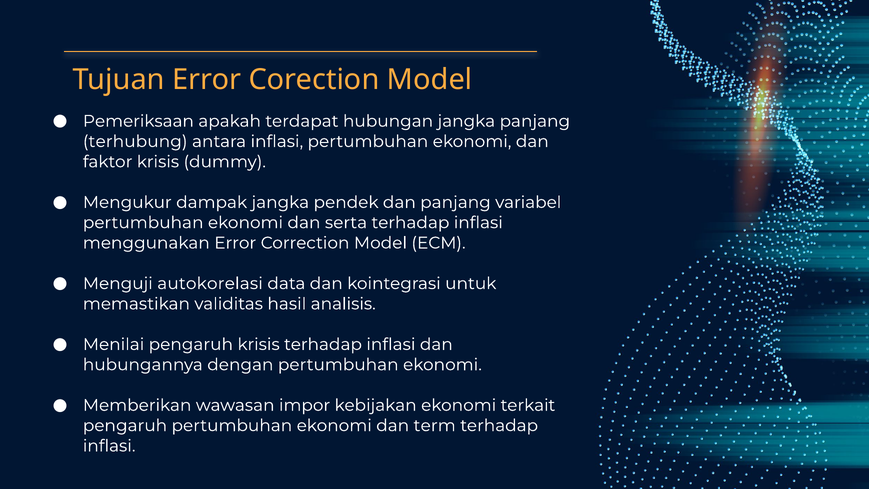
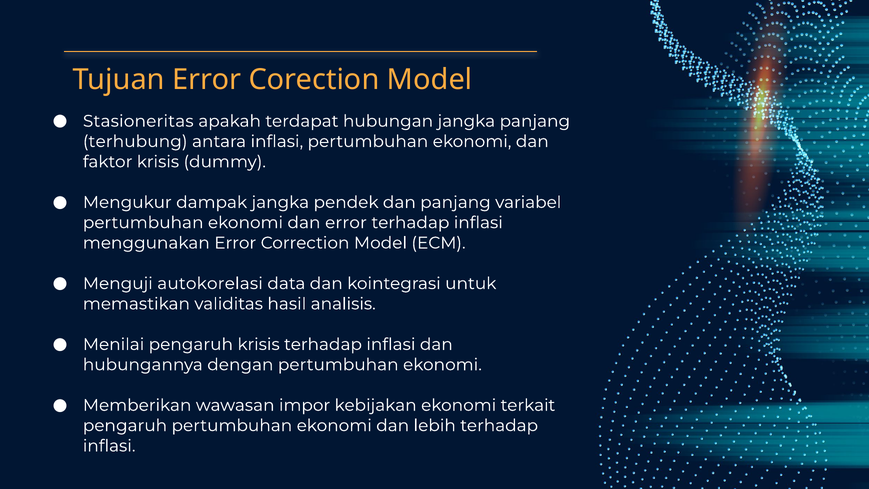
Pemeriksaan: Pemeriksaan -> Stasioneritas
dan serta: serta -> error
term: term -> lebih
